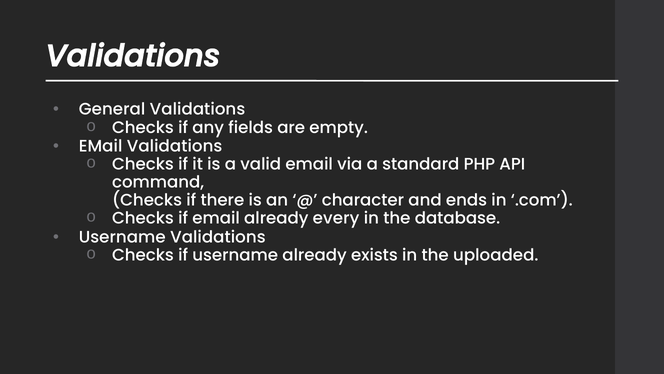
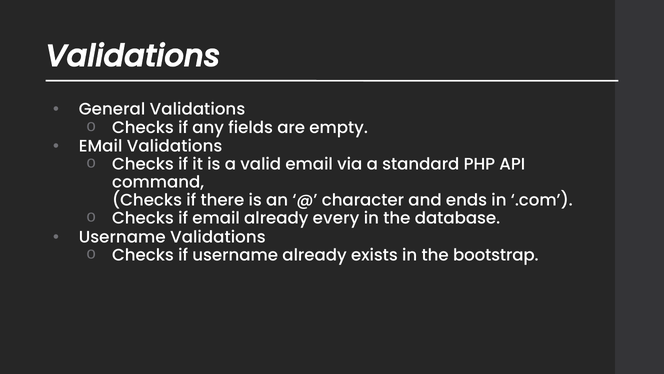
uploaded: uploaded -> bootstrap
